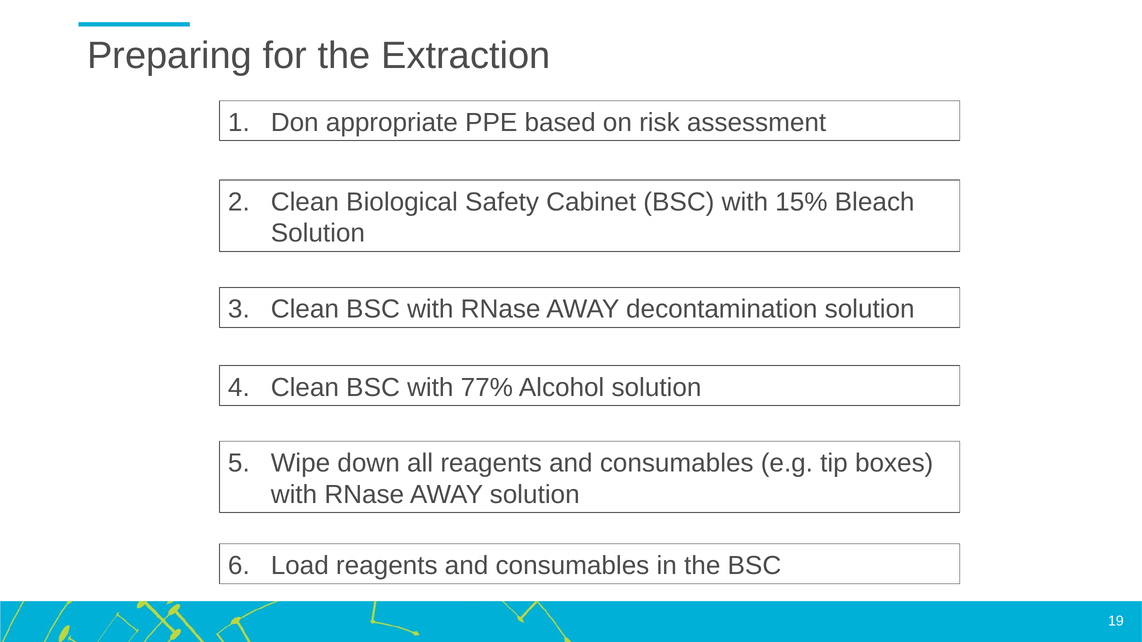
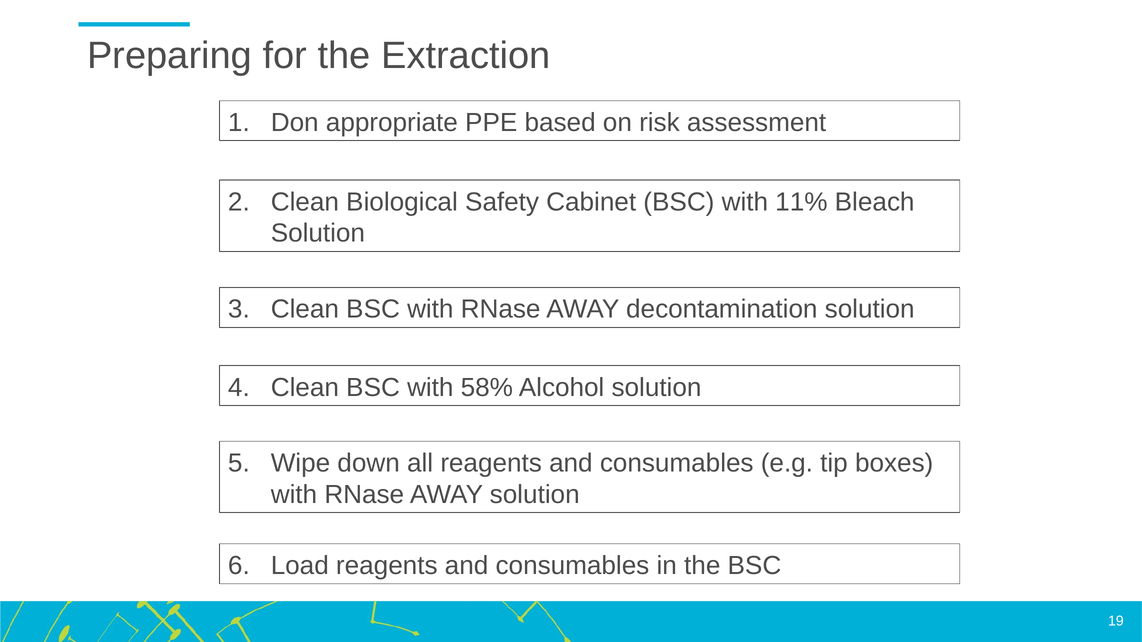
15%: 15% -> 11%
77%: 77% -> 58%
